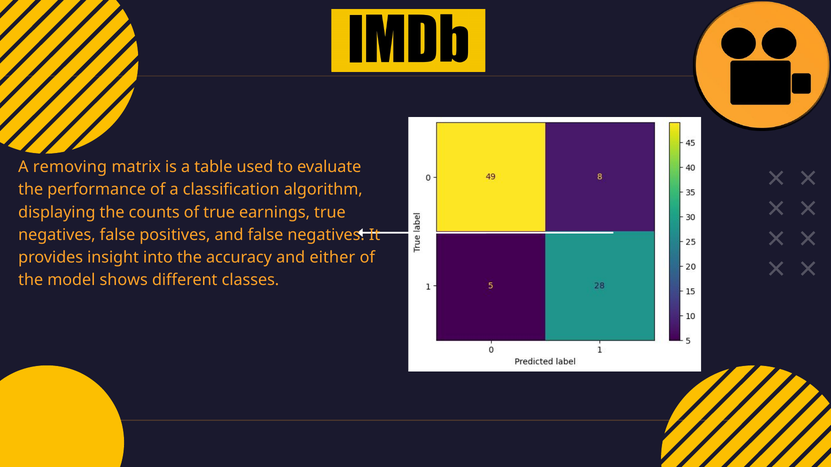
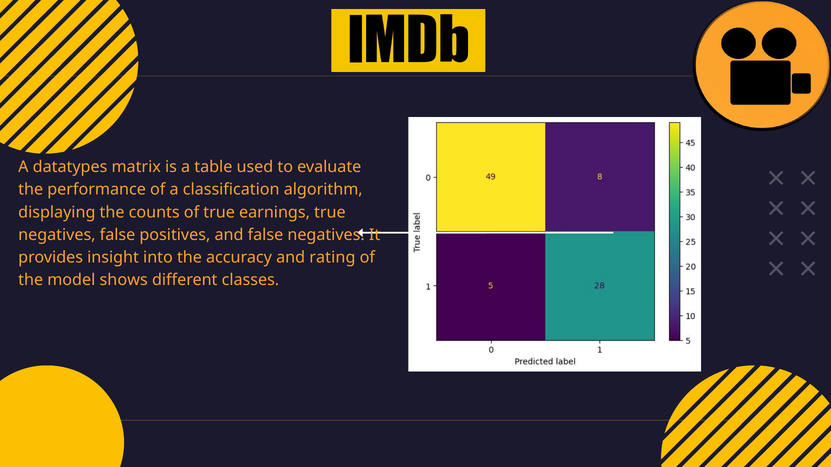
removing: removing -> datatypes
either: either -> rating
